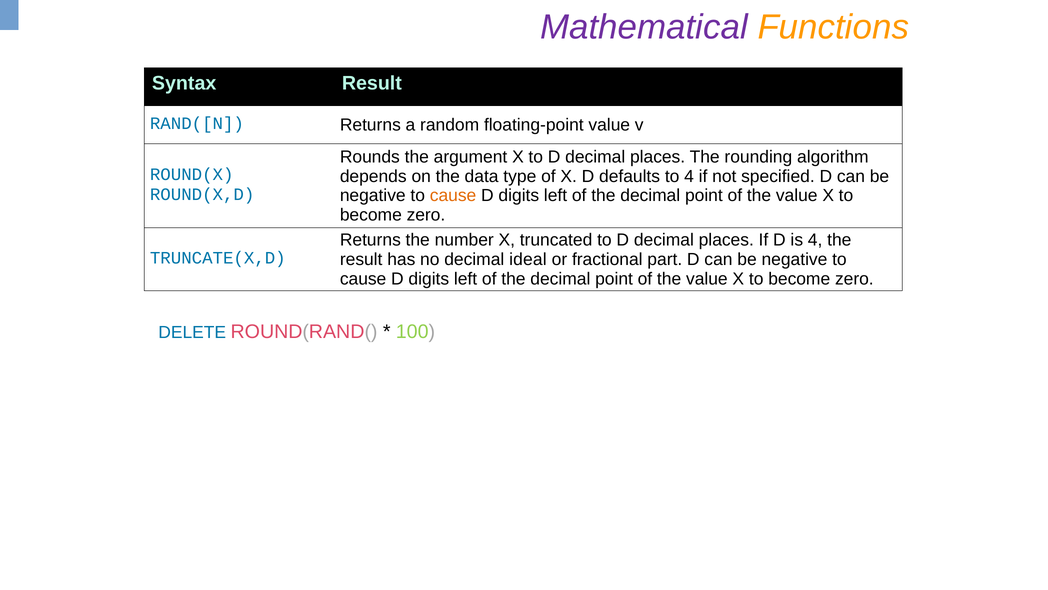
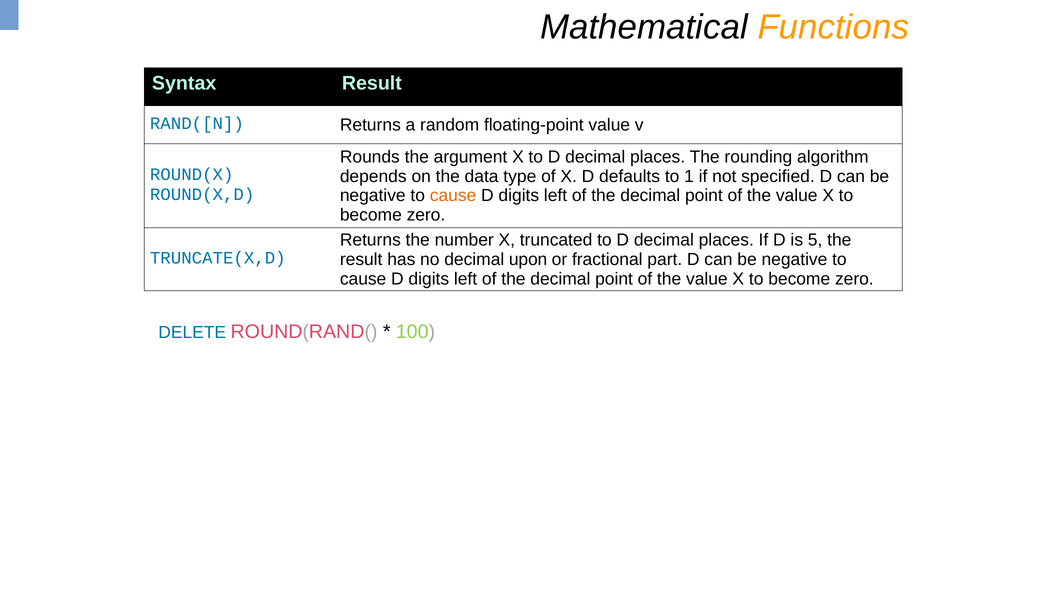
Mathematical colour: purple -> black
to 4: 4 -> 1
is 4: 4 -> 5
ideal: ideal -> upon
